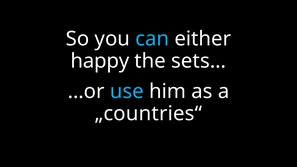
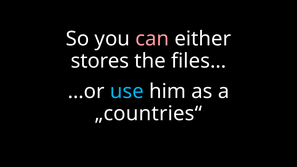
can colour: light blue -> pink
happy: happy -> stores
sets…: sets… -> files…
